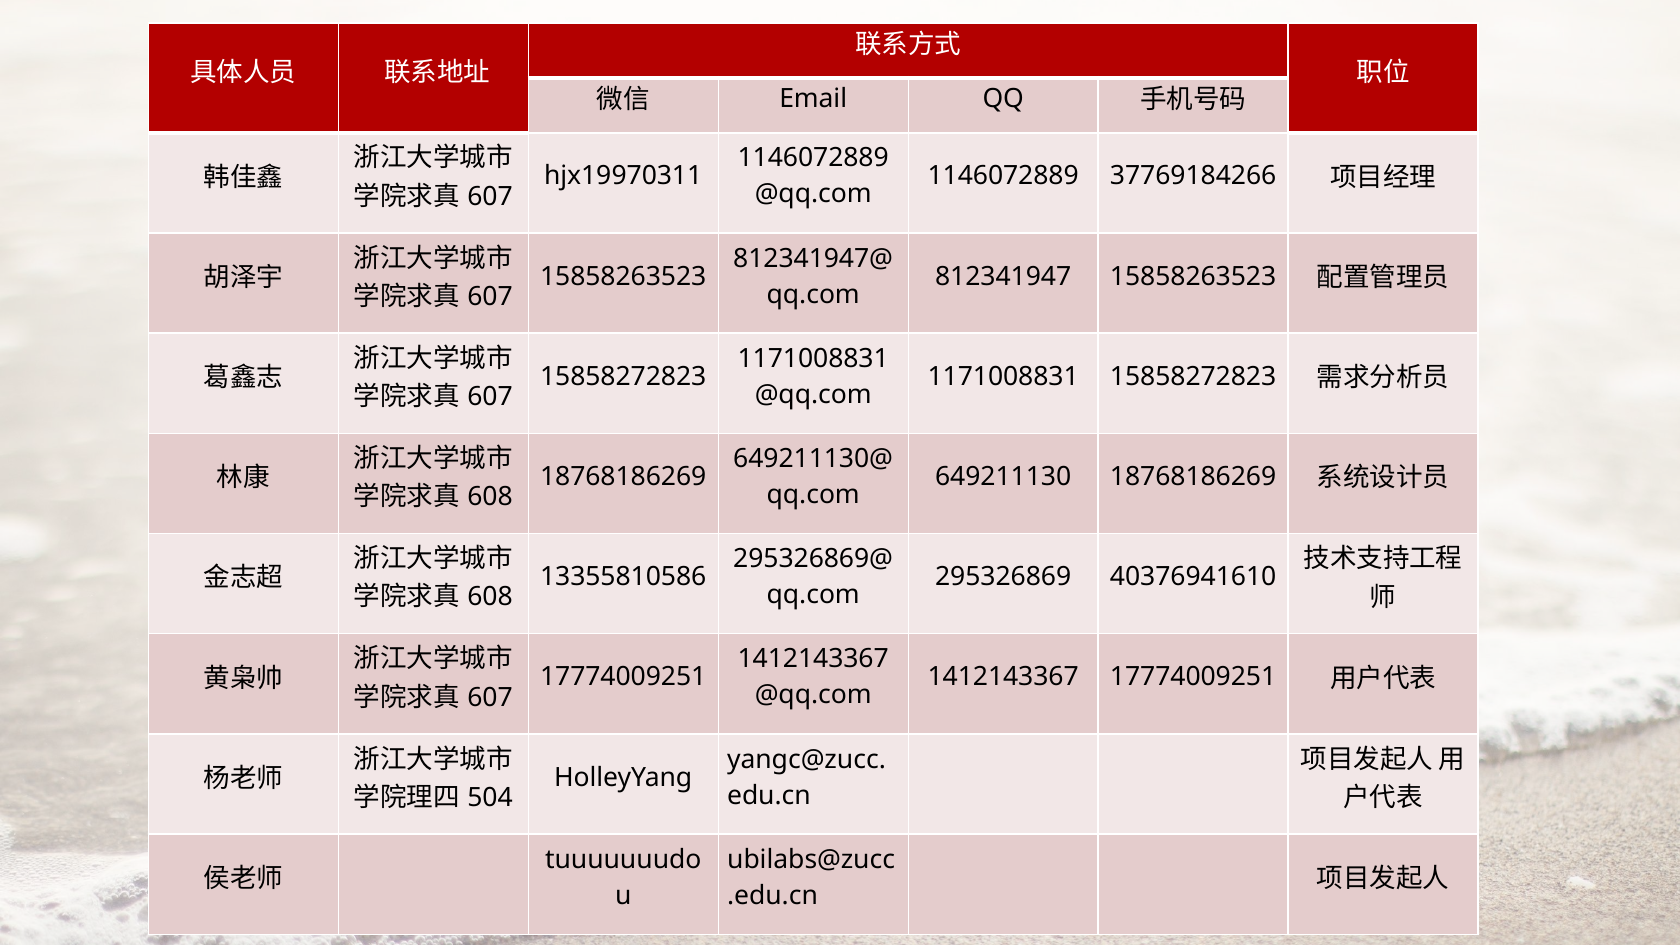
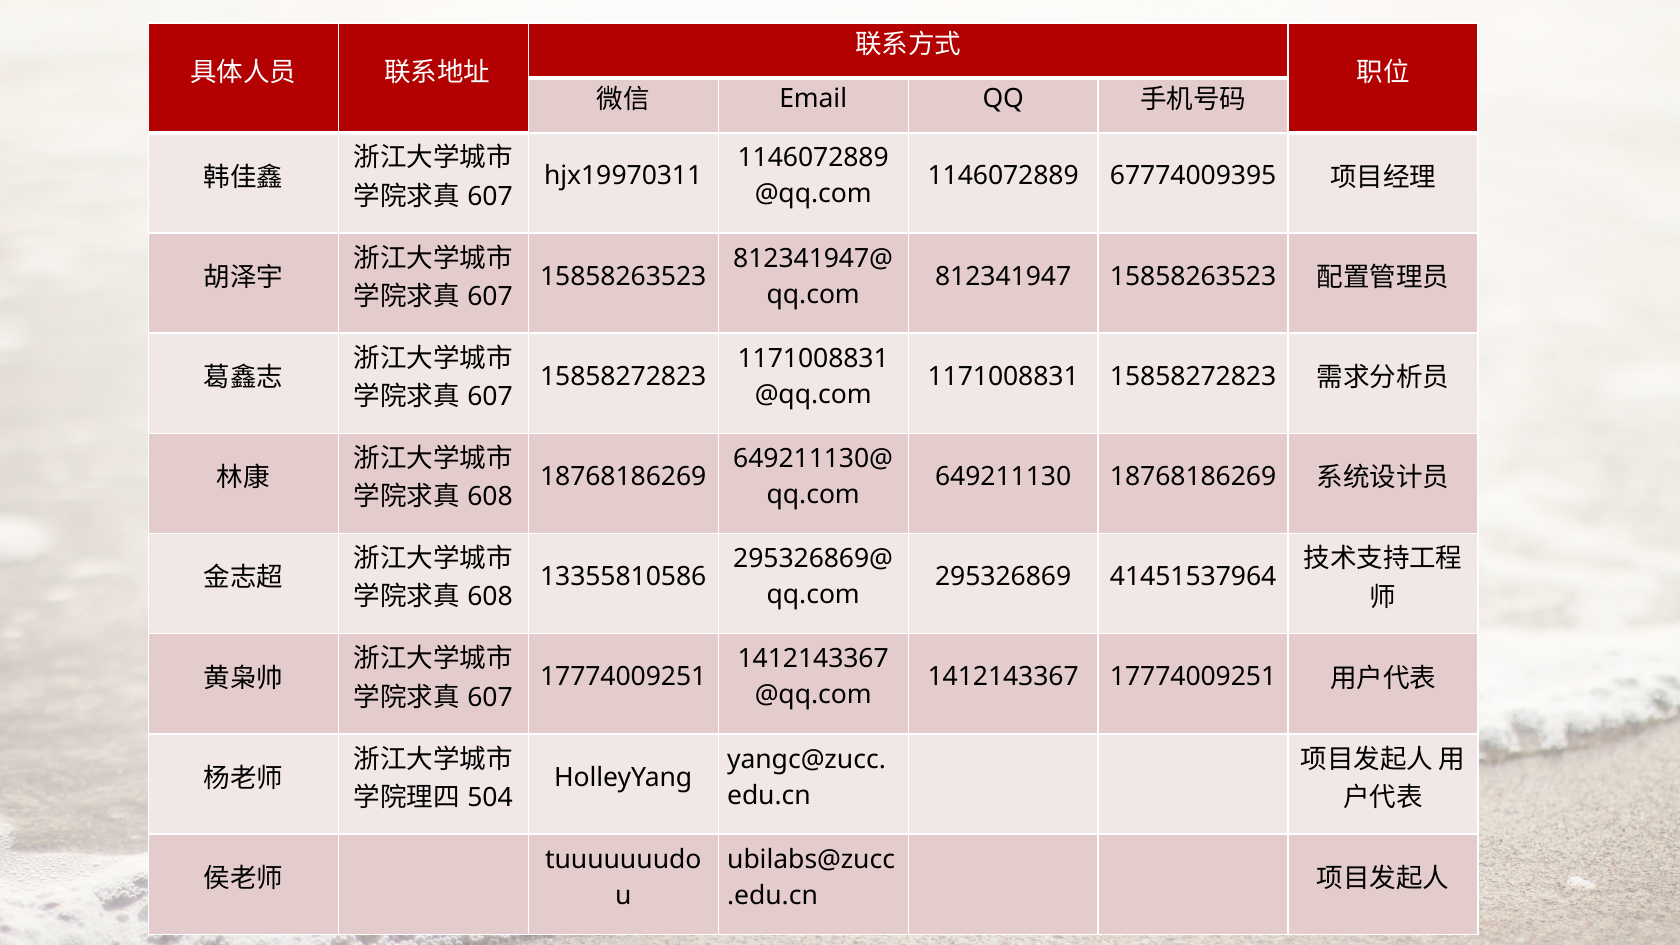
37769184266: 37769184266 -> 67774009395
40376941610: 40376941610 -> 41451537964
